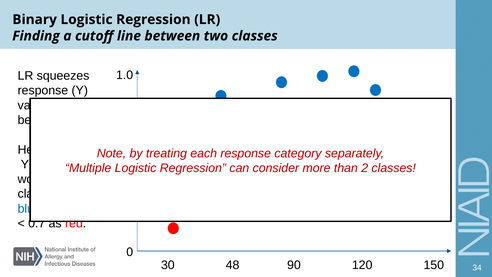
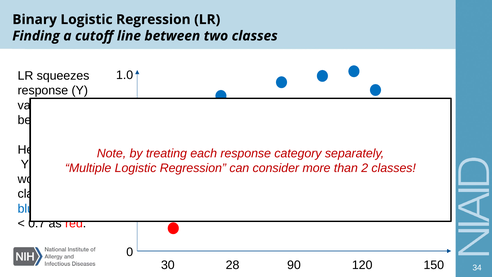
48: 48 -> 28
